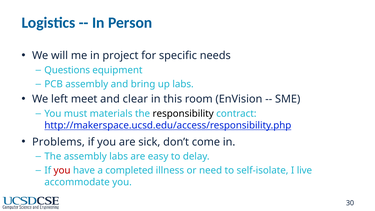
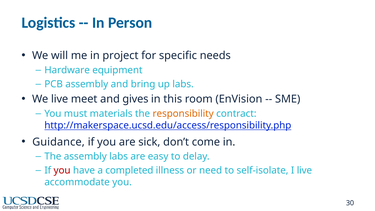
Questions: Questions -> Hardware
We left: left -> live
clear: clear -> gives
responsibility colour: black -> orange
Problems: Problems -> Guidance
